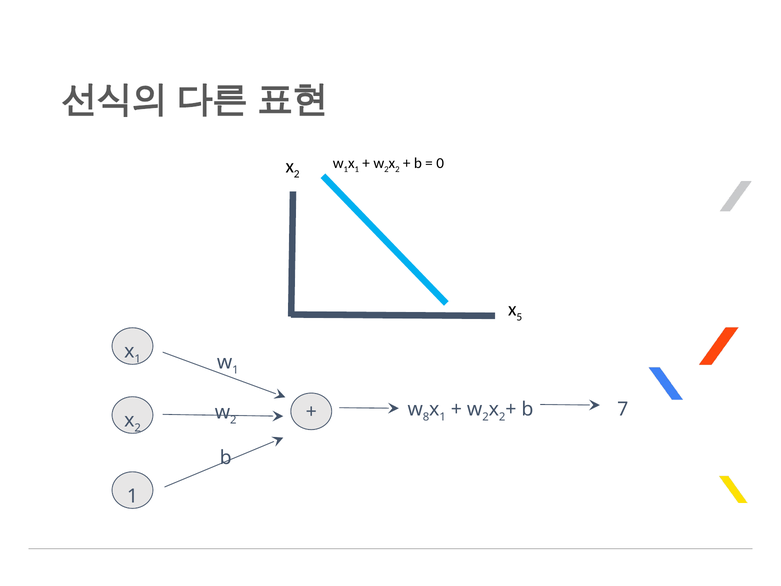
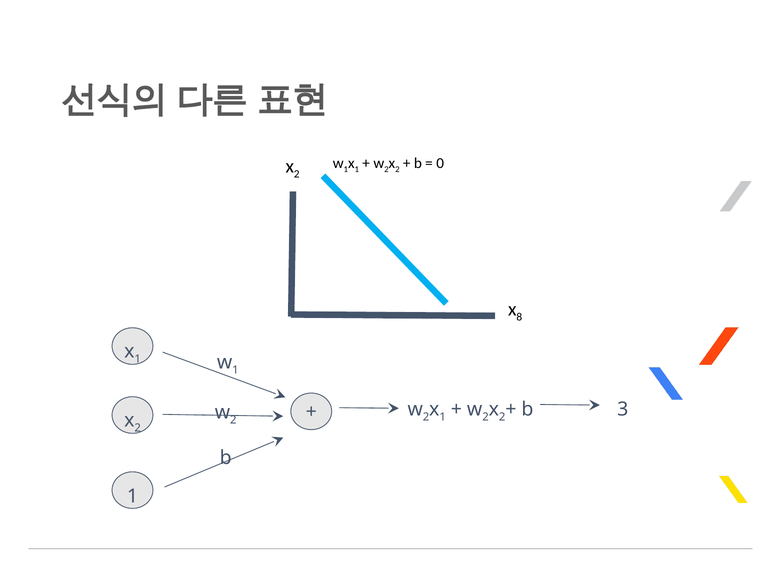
5: 5 -> 8
8 at (426, 417): 8 -> 2
7: 7 -> 3
